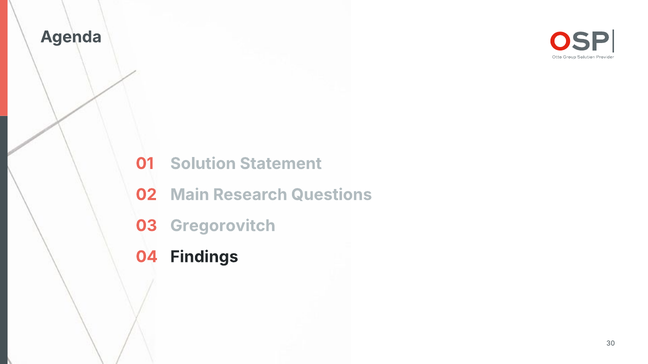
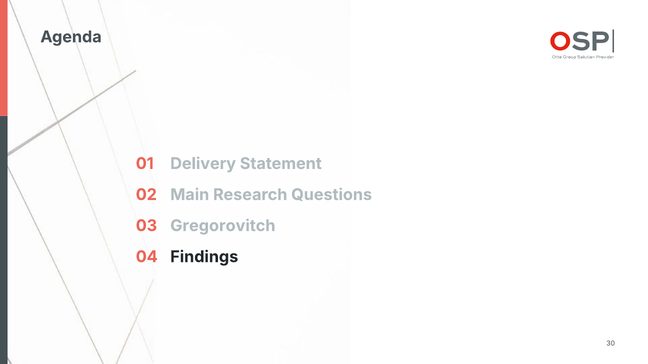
Solution: Solution -> Delivery
